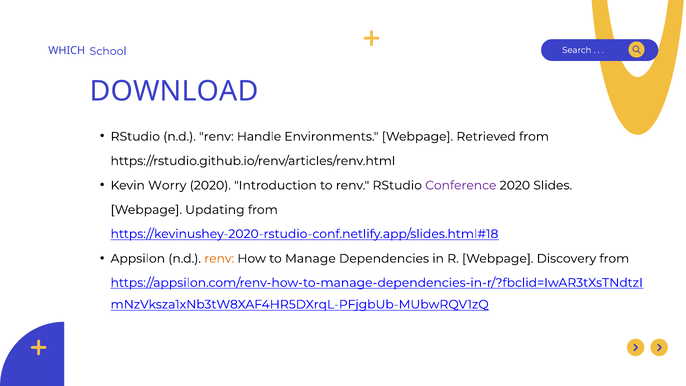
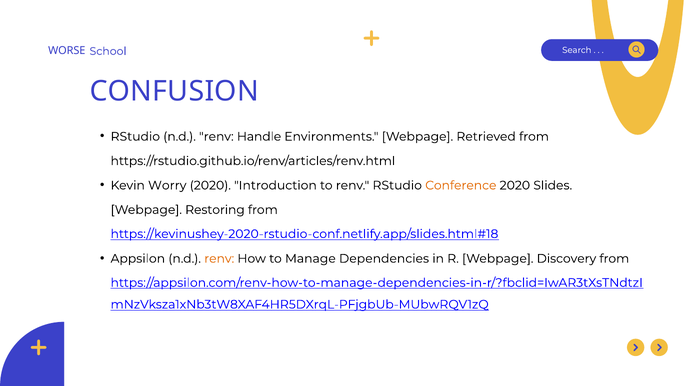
WHICH: WHICH -> WORSE
DOWNLOAD: DOWNLOAD -> CONFUSION
Conference colour: purple -> orange
Updating: Updating -> Restoring
